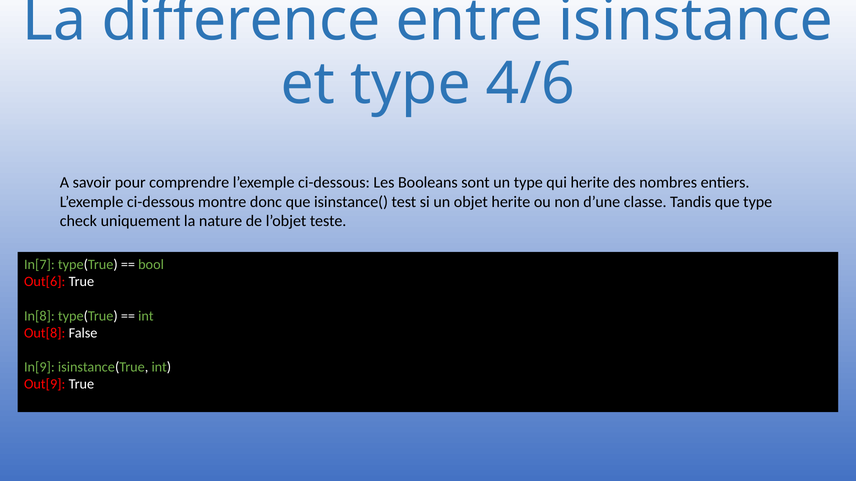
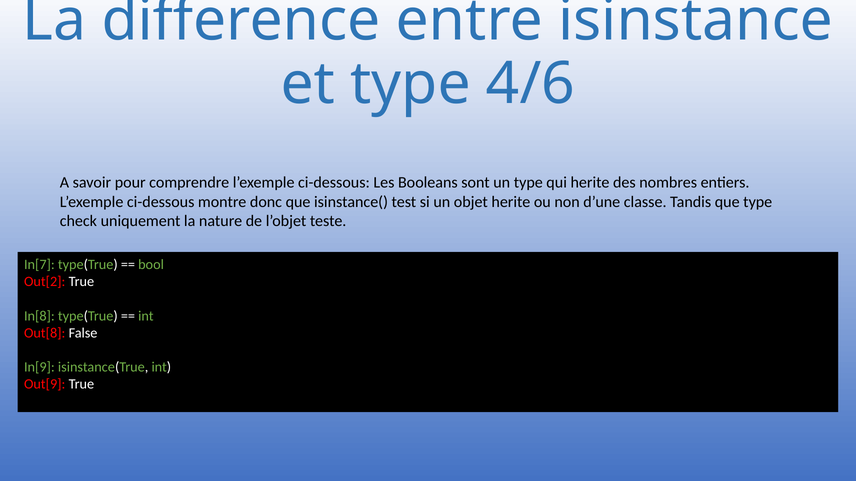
Out[6: Out[6 -> Out[2
